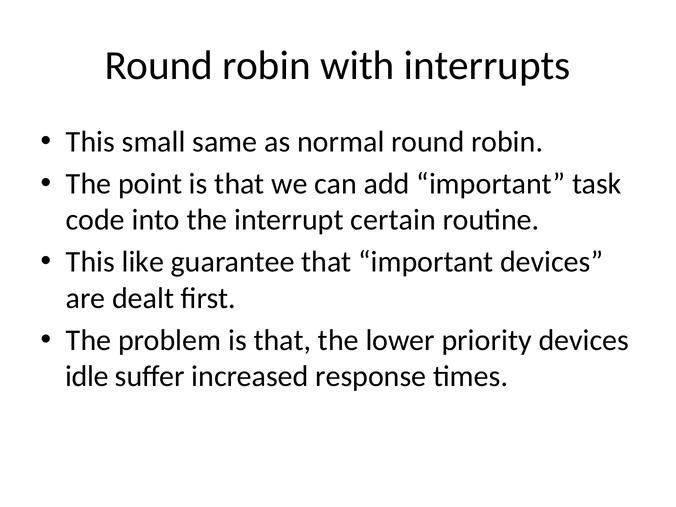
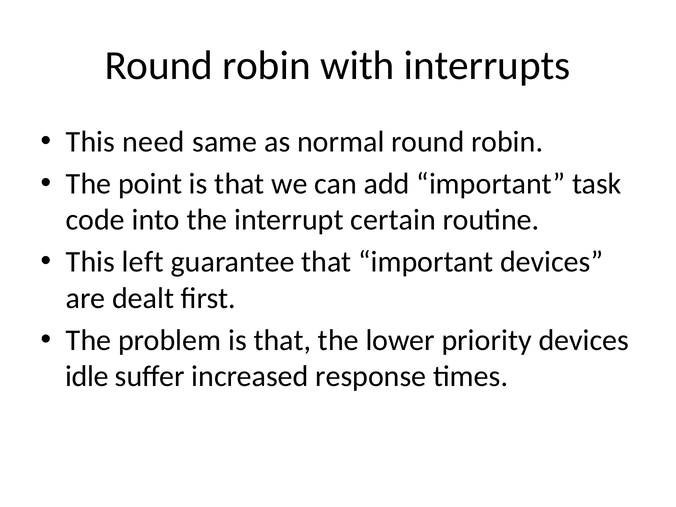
small: small -> need
like: like -> left
